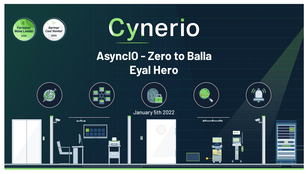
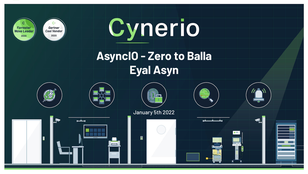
Hero: Hero -> Asyn
